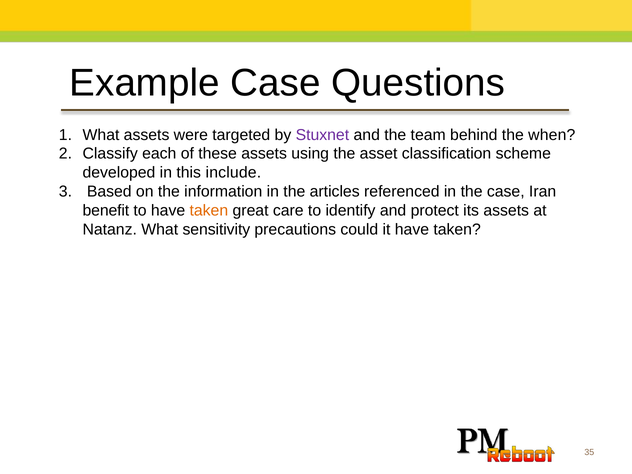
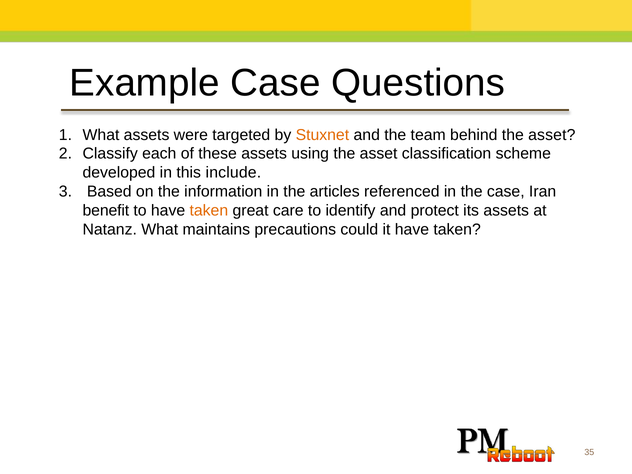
Stuxnet colour: purple -> orange
behind the when: when -> asset
sensitivity: sensitivity -> maintains
